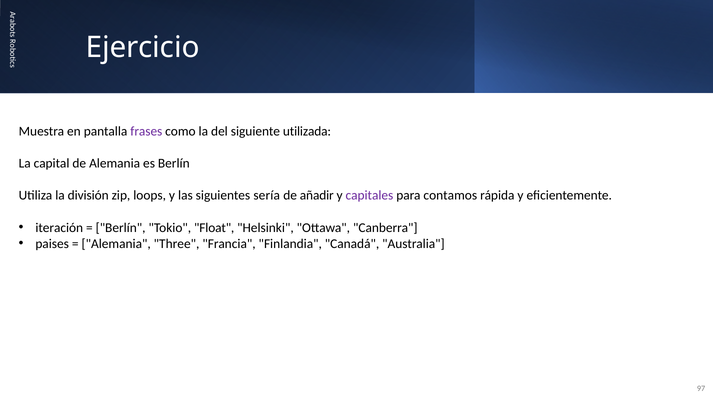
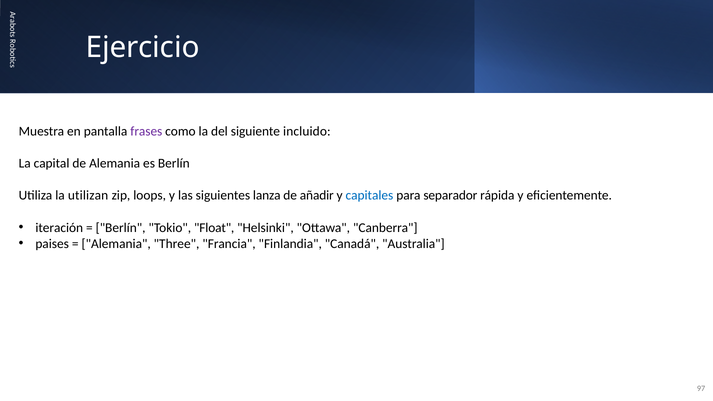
utilizada: utilizada -> incluido
división: división -> utilizan
sería: sería -> lanza
capitales colour: purple -> blue
contamos: contamos -> separador
